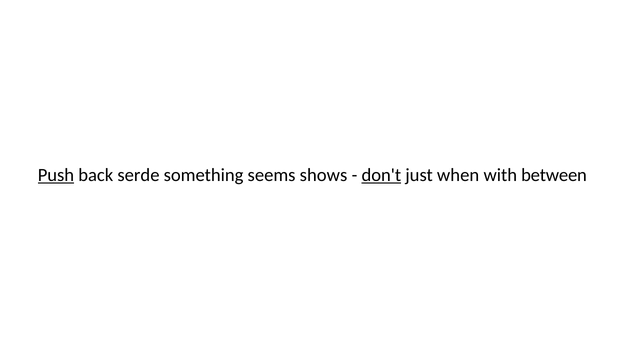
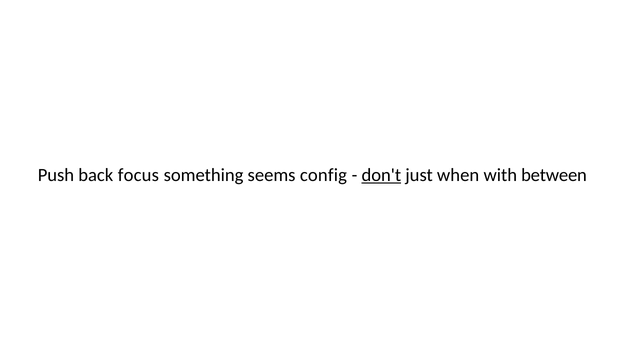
Push underline: present -> none
serde: serde -> focus
shows: shows -> config
